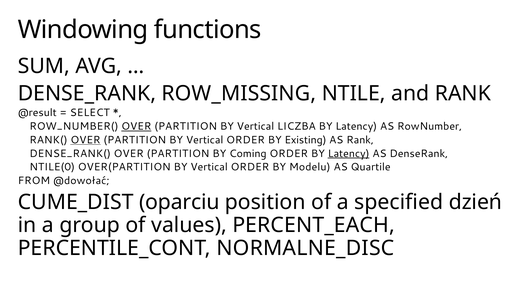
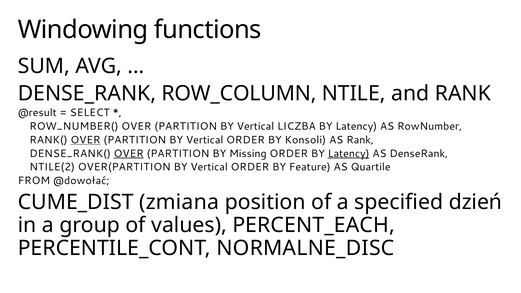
ROW_MISSING: ROW_MISSING -> ROW_COLUMN
OVER at (136, 126) underline: present -> none
Existing: Existing -> Konsoli
OVER at (129, 154) underline: none -> present
Coming: Coming -> Missing
NTILE(0: NTILE(0 -> NTILE(2
Modelu: Modelu -> Feature
oparciu: oparciu -> zmiana
